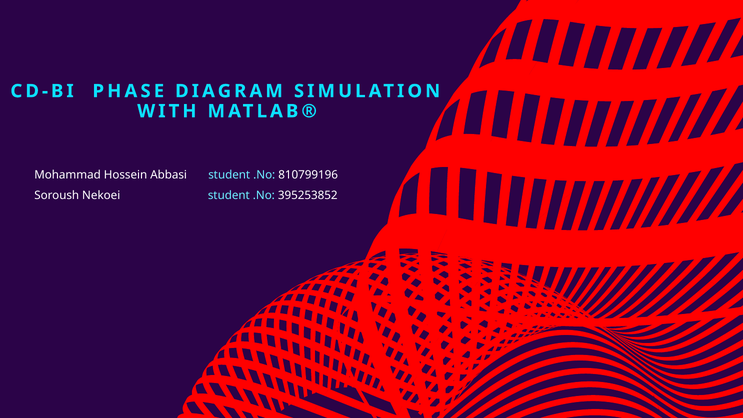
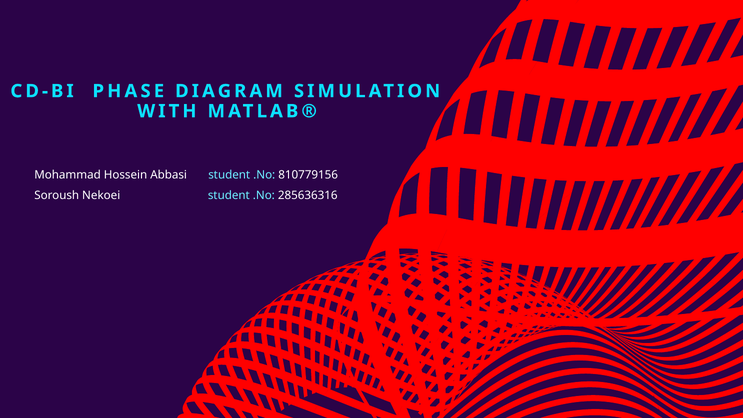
810799196: 810799196 -> 810779156
395253852: 395253852 -> 285636316
